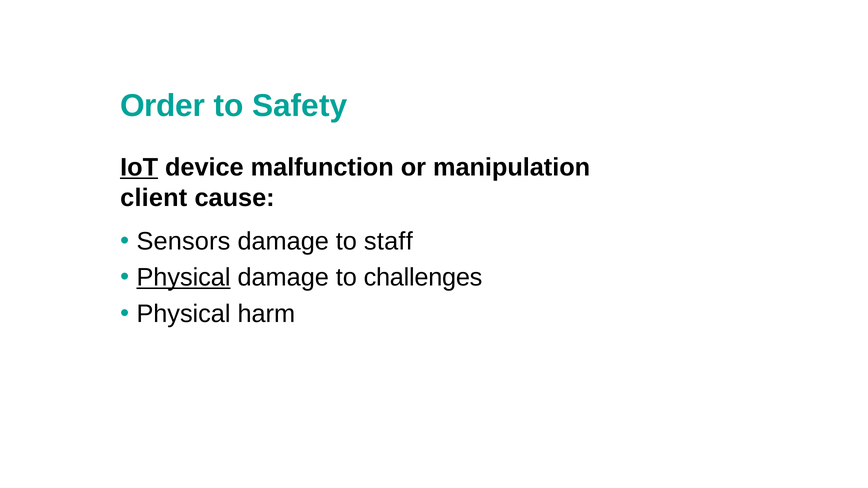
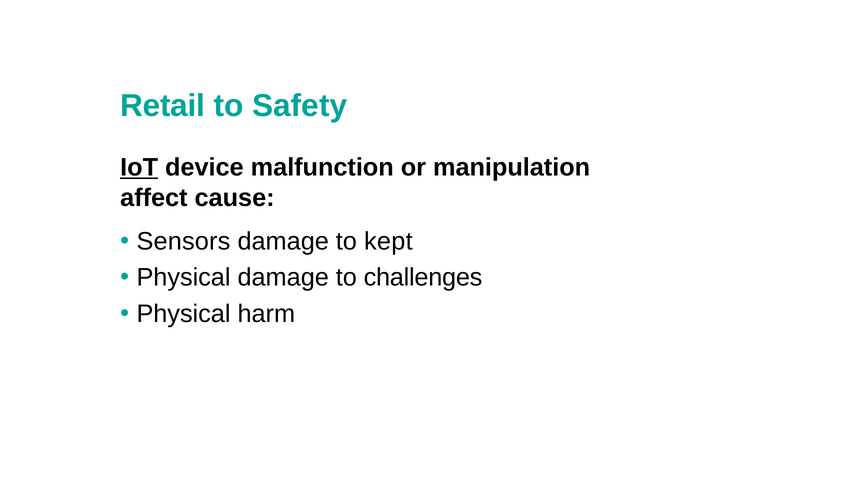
Order: Order -> Retail
client: client -> affect
staff: staff -> kept
Physical at (184, 278) underline: present -> none
